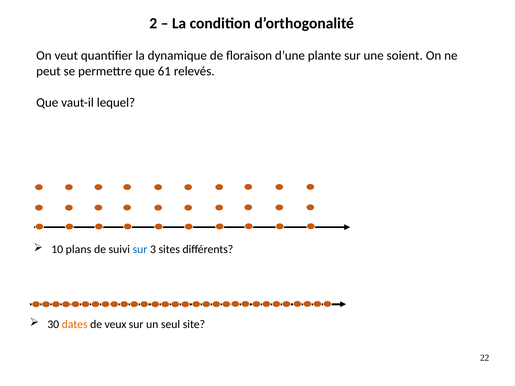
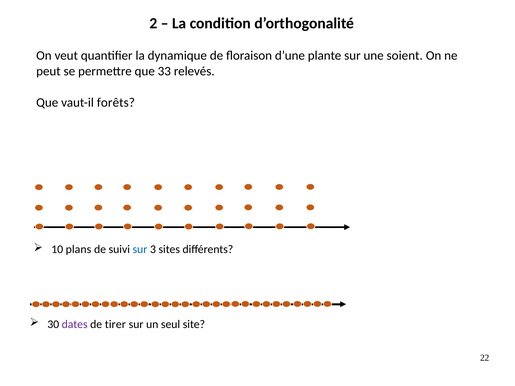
61: 61 -> 33
lequel: lequel -> forêts
dates colour: orange -> purple
veux: veux -> tirer
